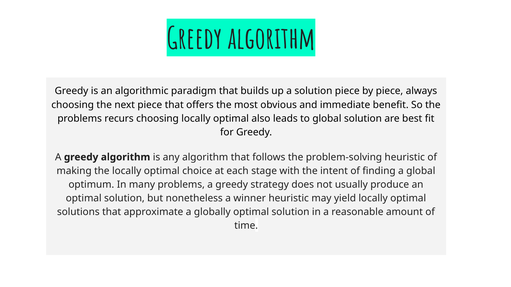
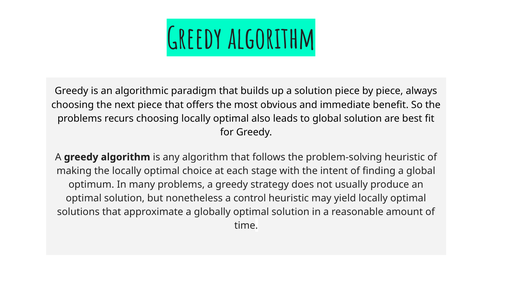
winner: winner -> control
